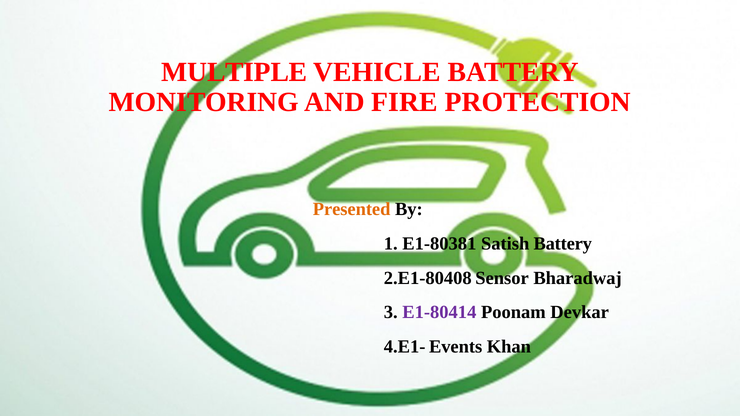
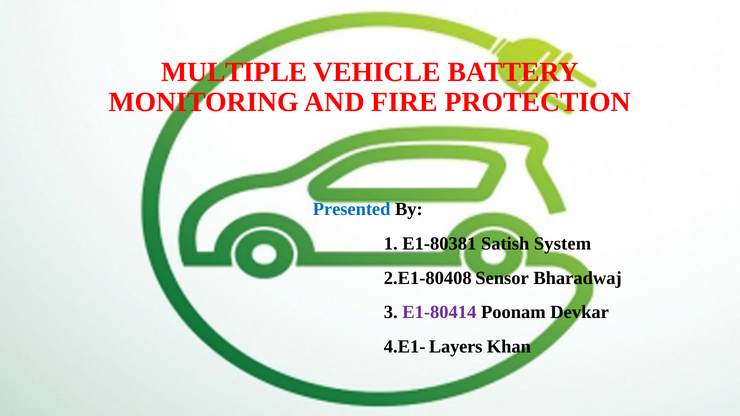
Presented colour: orange -> blue
Satish Battery: Battery -> System
Events: Events -> Layers
